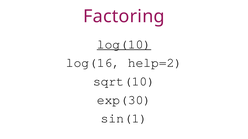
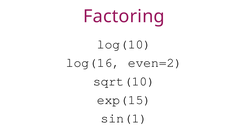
log(10 underline: present -> none
help=2: help=2 -> even=2
exp(30: exp(30 -> exp(15
